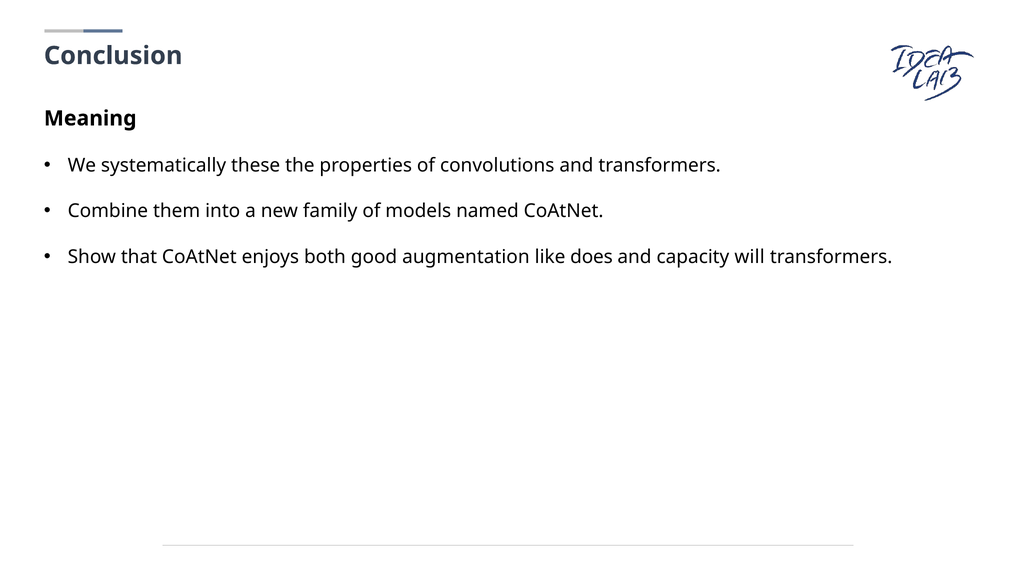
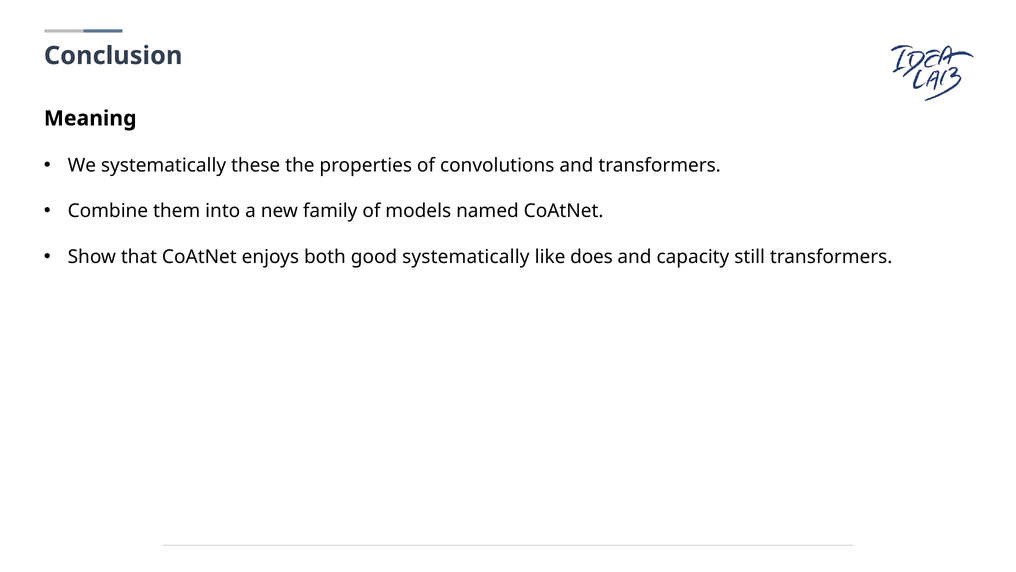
good augmentation: augmentation -> systematically
will: will -> still
